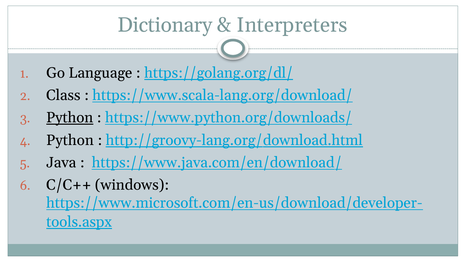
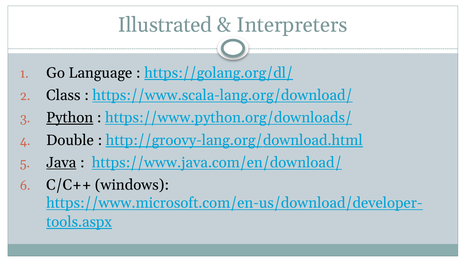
Dictionary: Dictionary -> Illustrated
Python at (70, 140): Python -> Double
Java underline: none -> present
